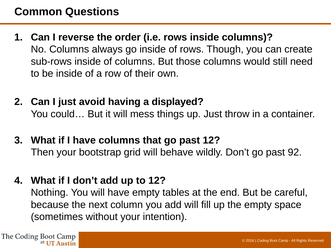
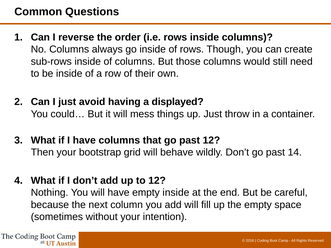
92: 92 -> 14
empty tables: tables -> inside
